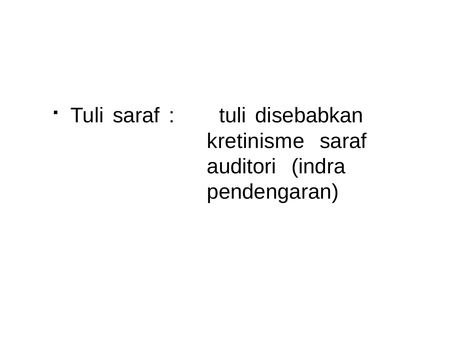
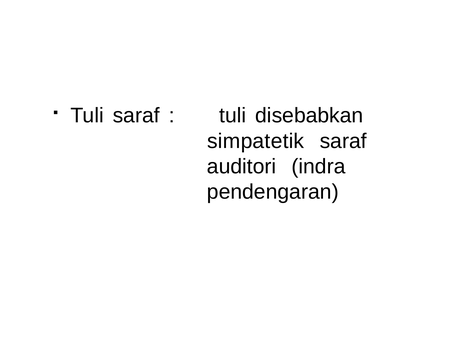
kretinisme: kretinisme -> simpatetik
